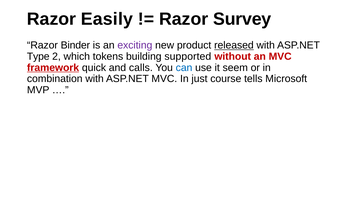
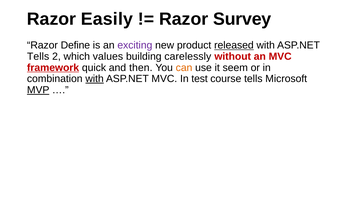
Binder: Binder -> Define
Type at (38, 56): Type -> Tells
tokens: tokens -> values
supported: supported -> carelessly
calls: calls -> then
can colour: blue -> orange
with at (95, 79) underline: none -> present
just: just -> test
MVP underline: none -> present
